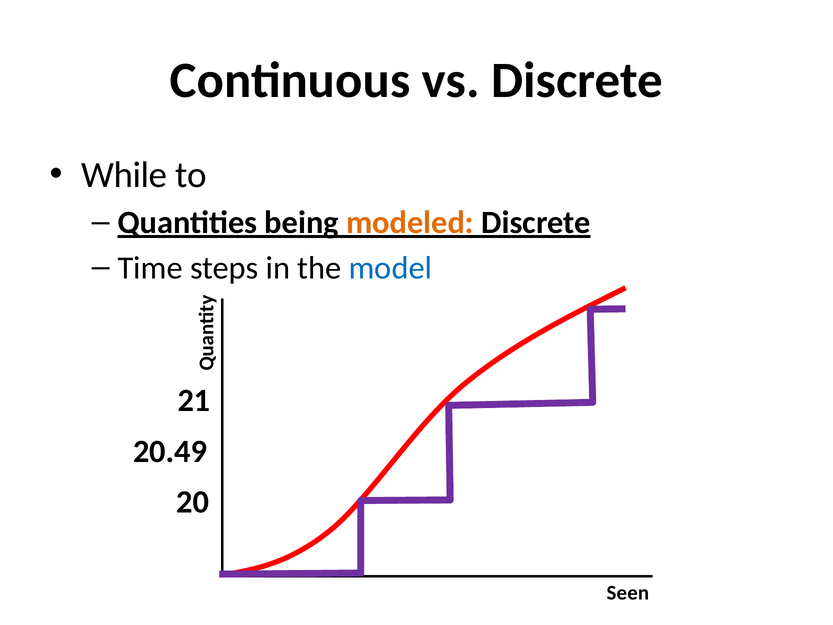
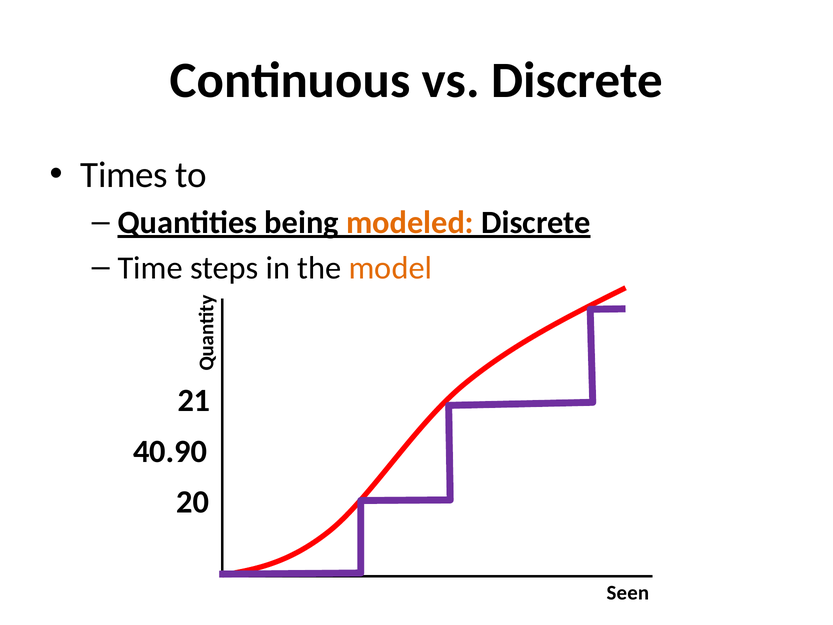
While: While -> Times
model colour: blue -> orange
20.49: 20.49 -> 40.90
